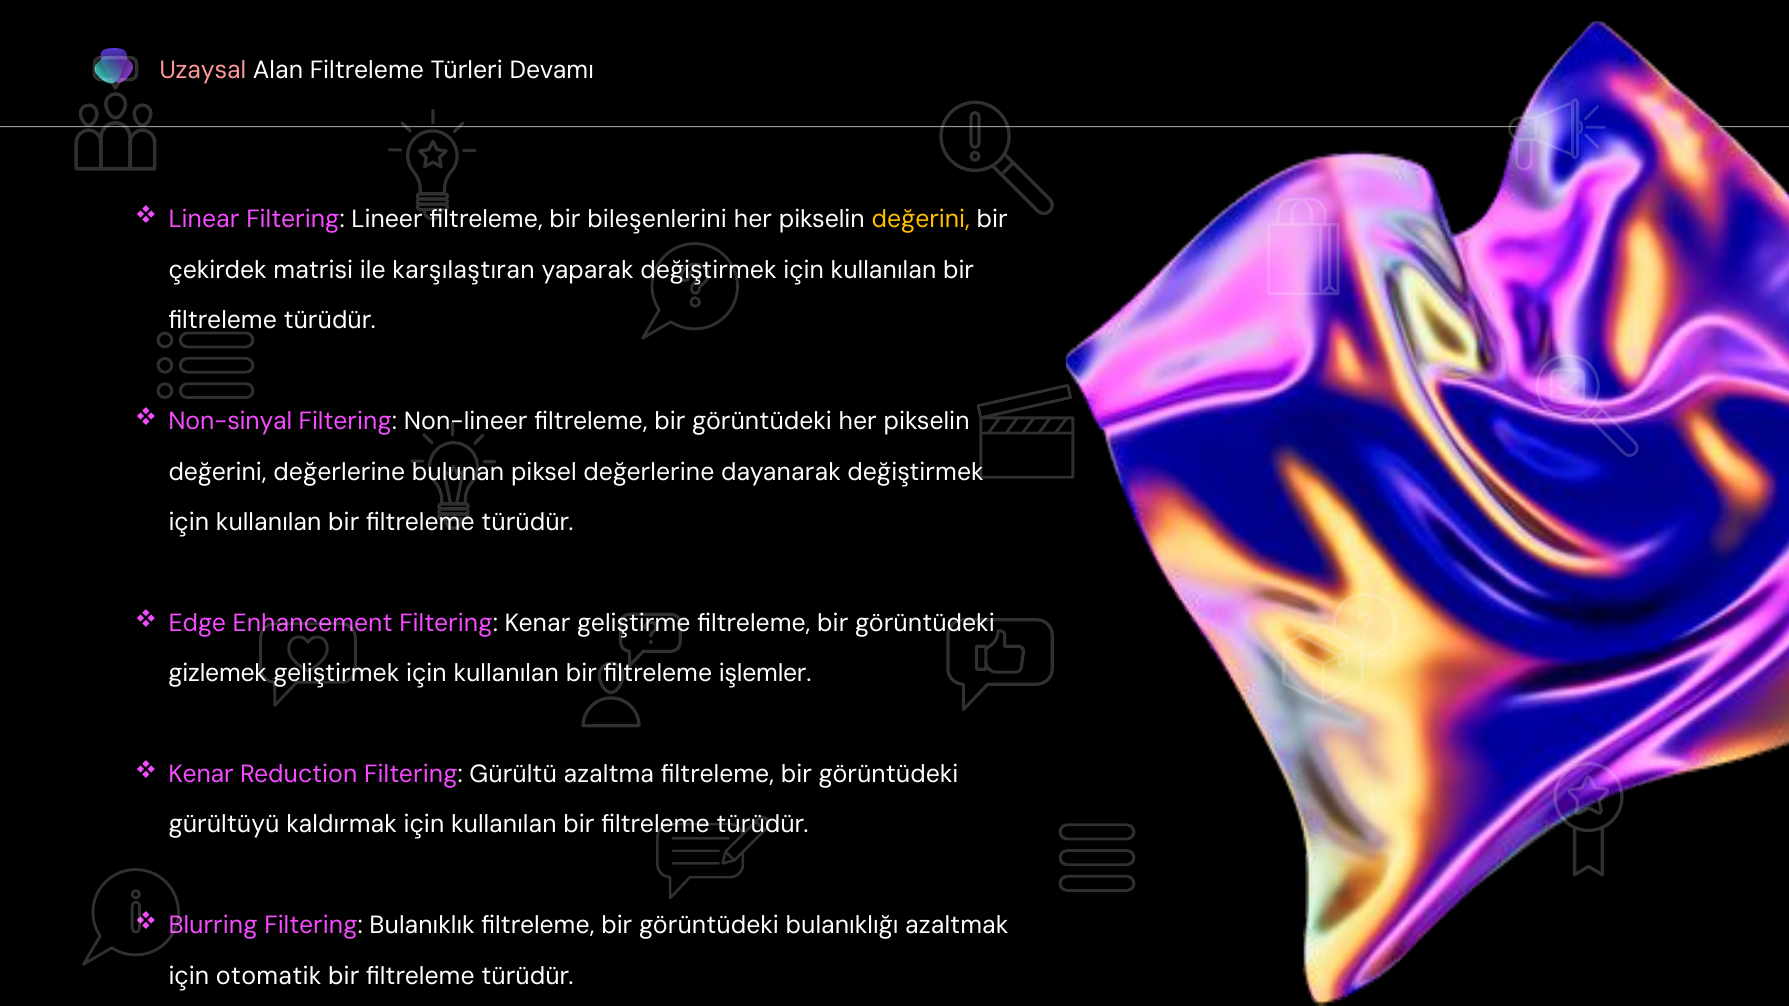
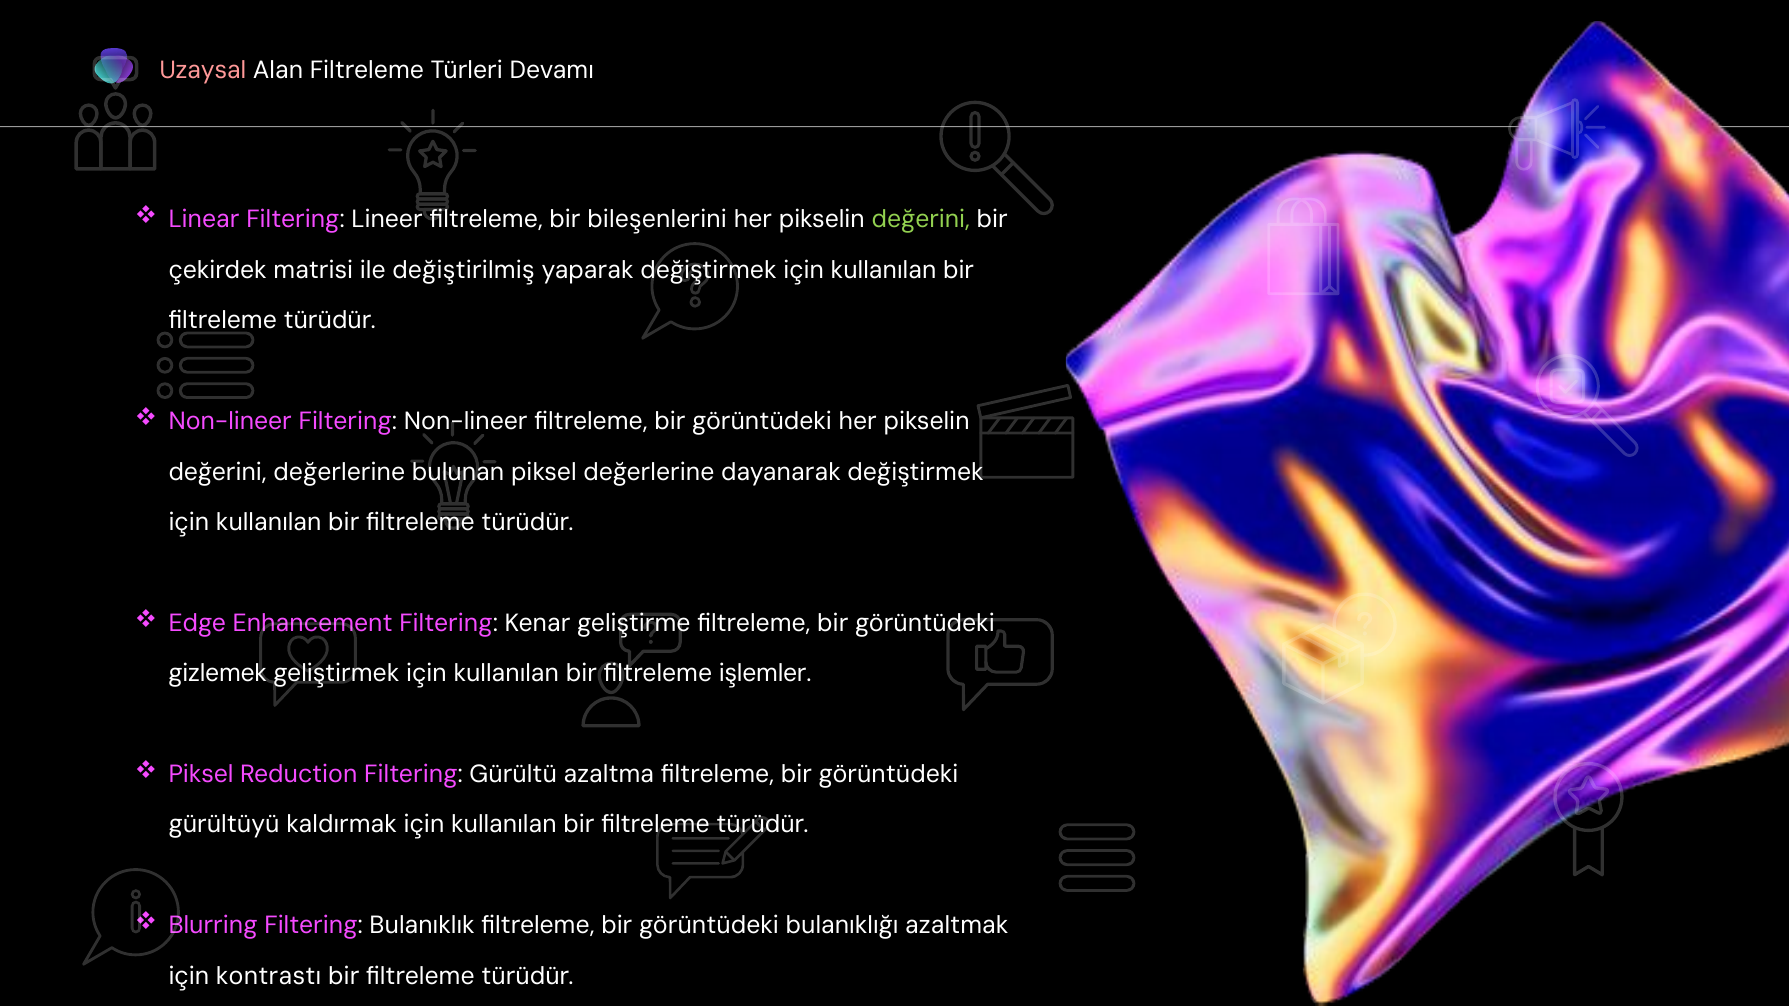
değerini at (921, 220) colour: yellow -> light green
karşılaştıran: karşılaştıran -> değiştirilmiş
Non-sinyal at (230, 422): Non-sinyal -> Non-lineer
Kenar at (201, 775): Kenar -> Piksel
otomatik: otomatik -> kontrastı
